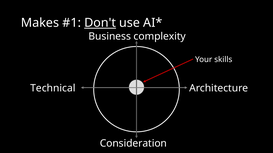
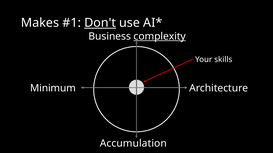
complexity underline: none -> present
Technical: Technical -> Minimum
Consideration: Consideration -> Accumulation
